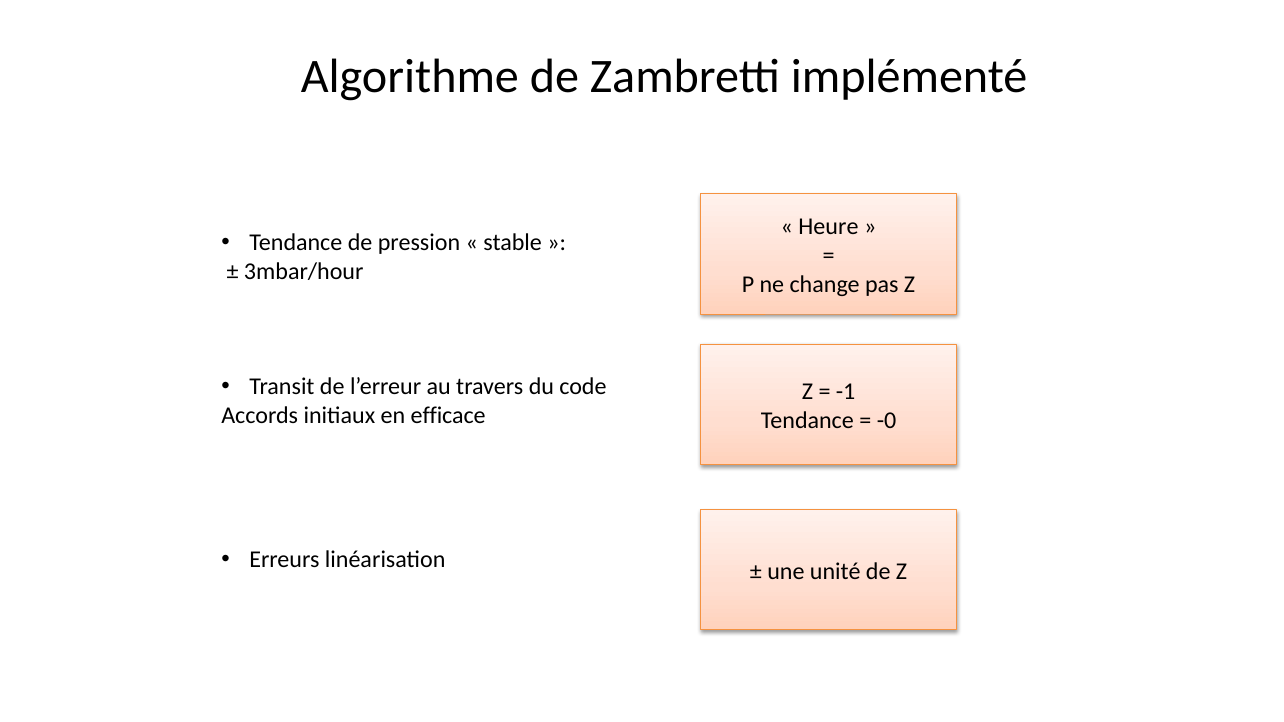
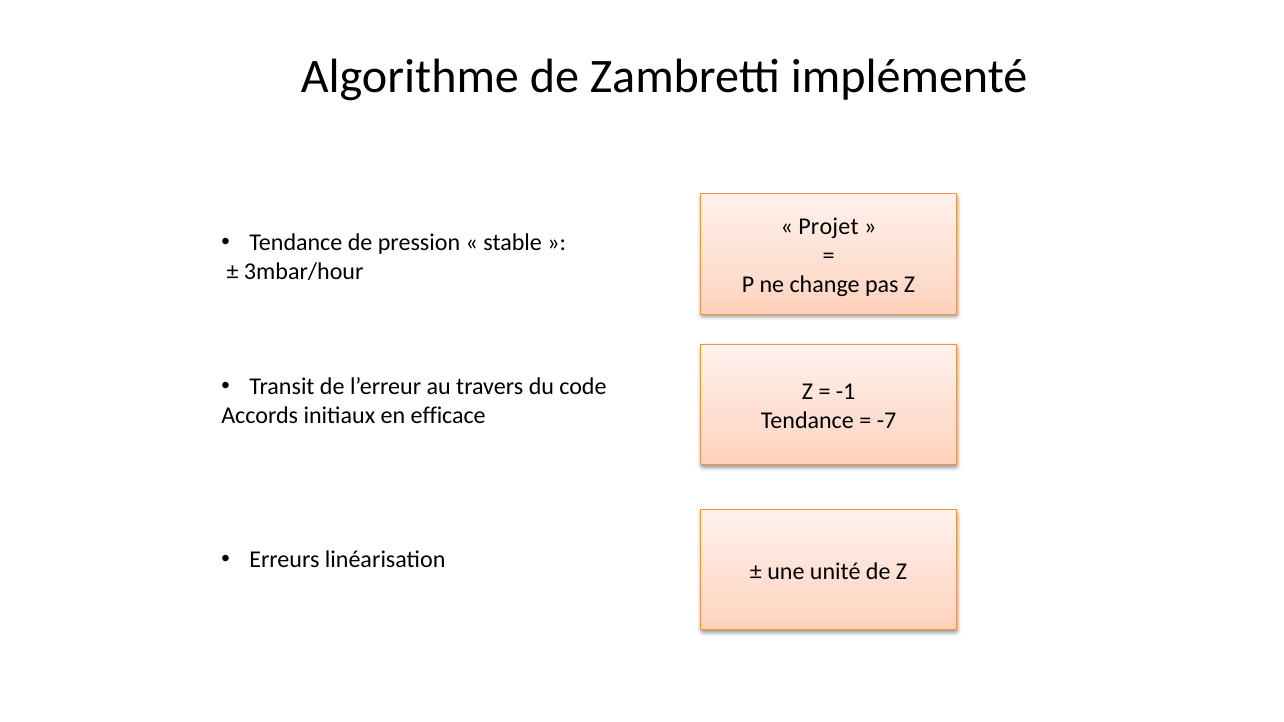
Heure: Heure -> Projet
-0: -0 -> -7
